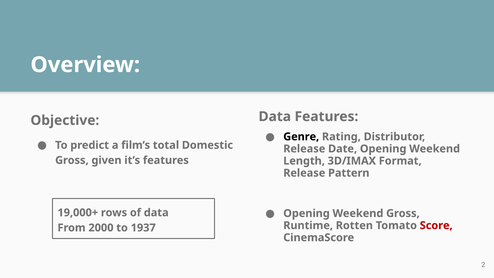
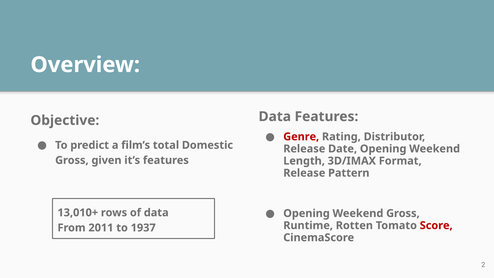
Genre colour: black -> red
19,000+: 19,000+ -> 13,010+
2000: 2000 -> 2011
